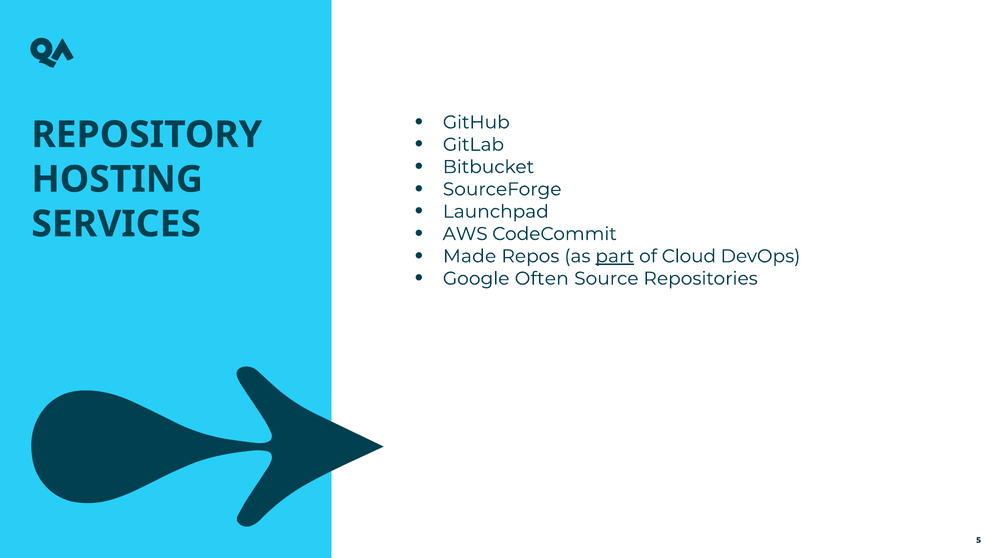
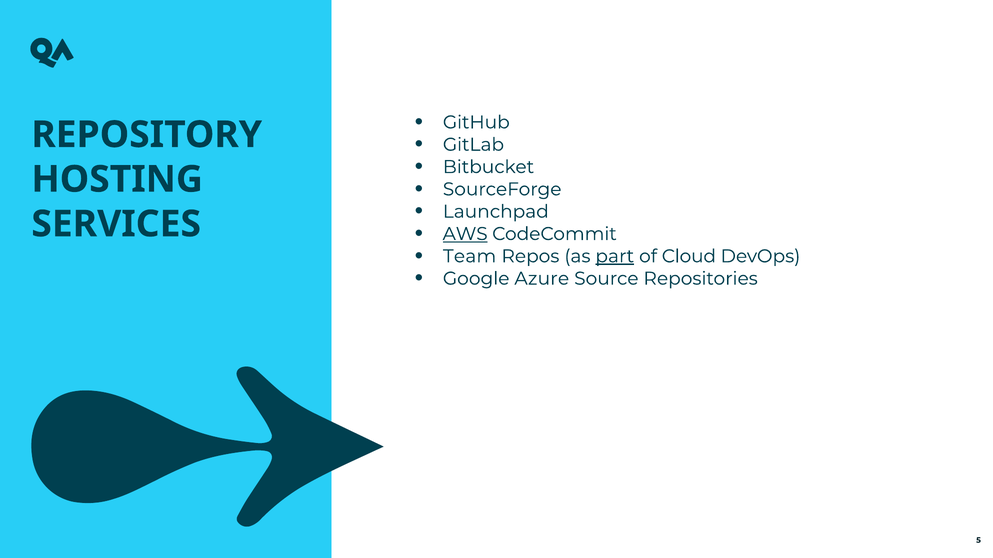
AWS underline: none -> present
Made: Made -> Team
Often: Often -> Azure
